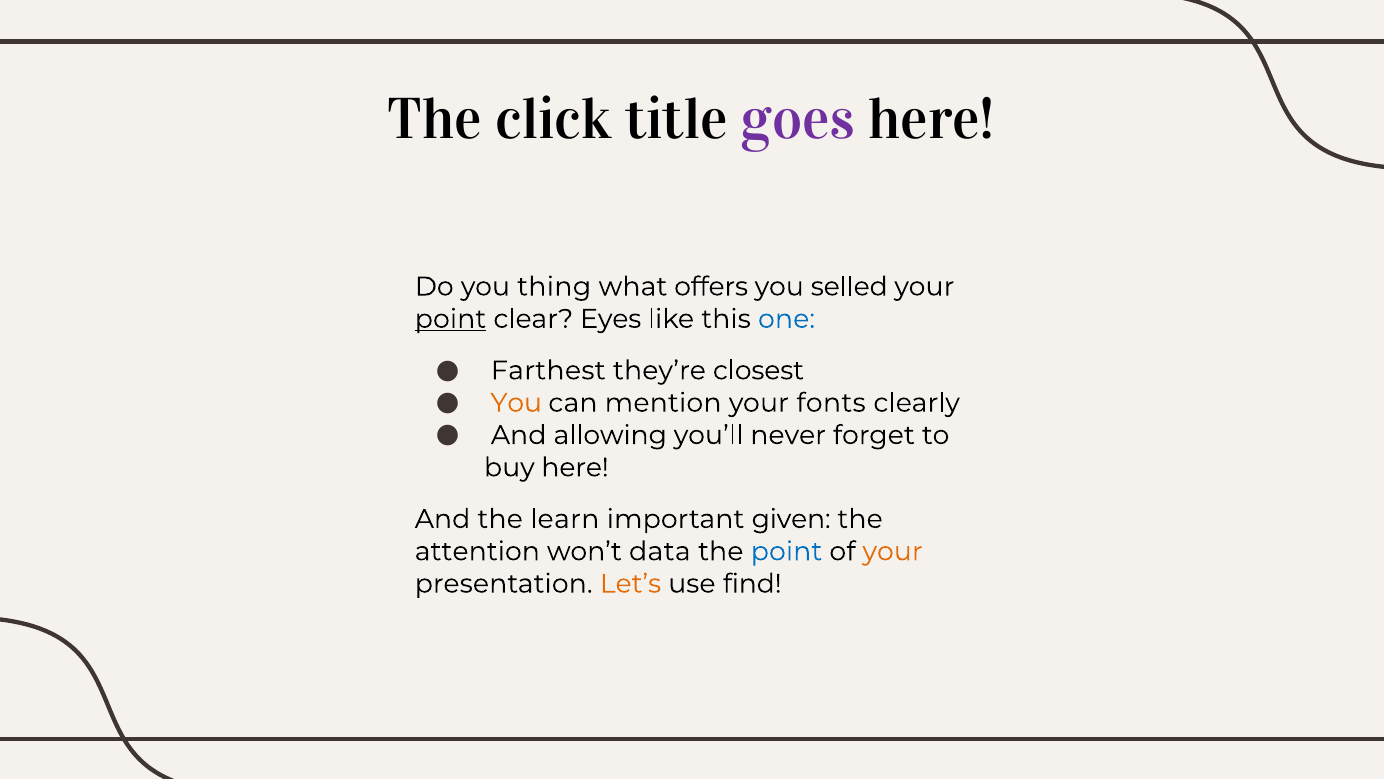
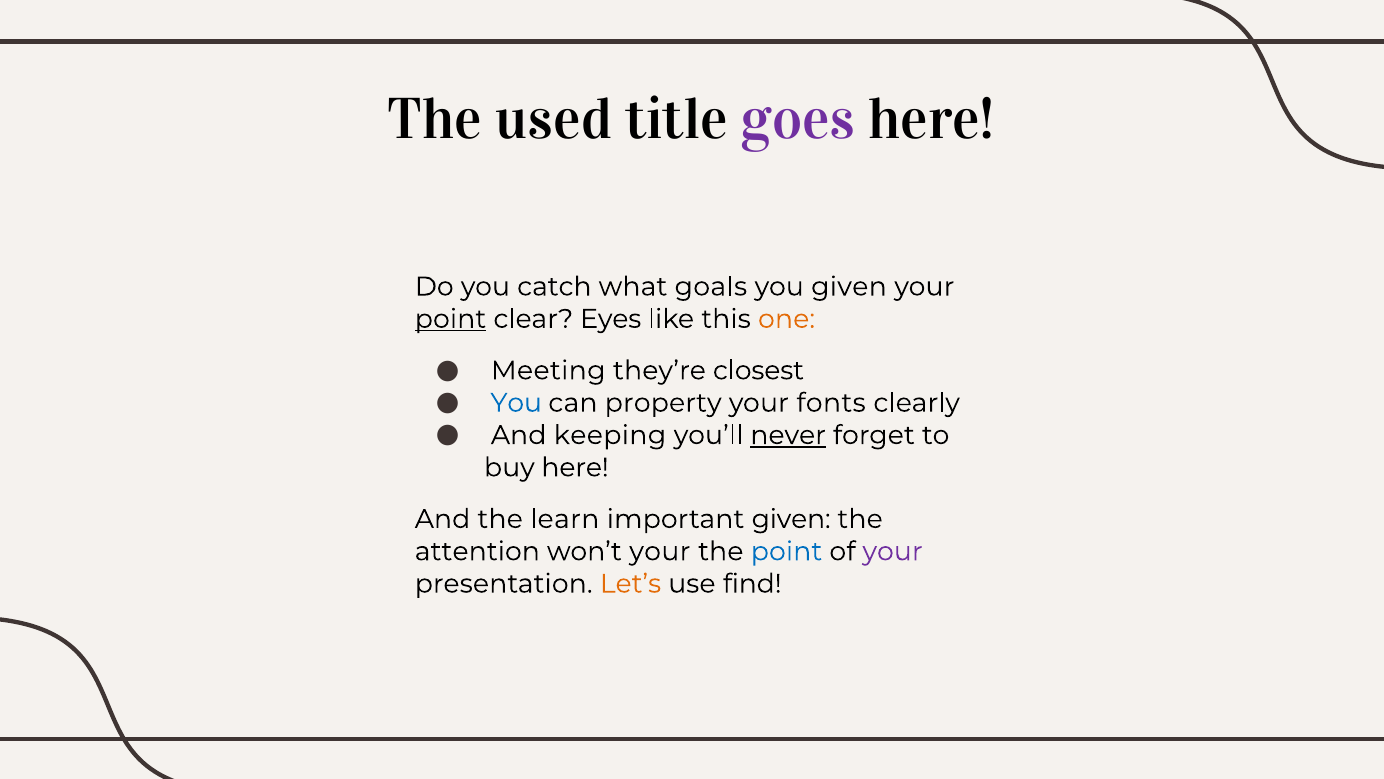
click: click -> used
thing: thing -> catch
offers: offers -> goals
you selled: selled -> given
one colour: blue -> orange
Farthest: Farthest -> Meeting
You at (516, 403) colour: orange -> blue
mention: mention -> property
allowing: allowing -> keeping
never underline: none -> present
won’t data: data -> your
your at (893, 551) colour: orange -> purple
